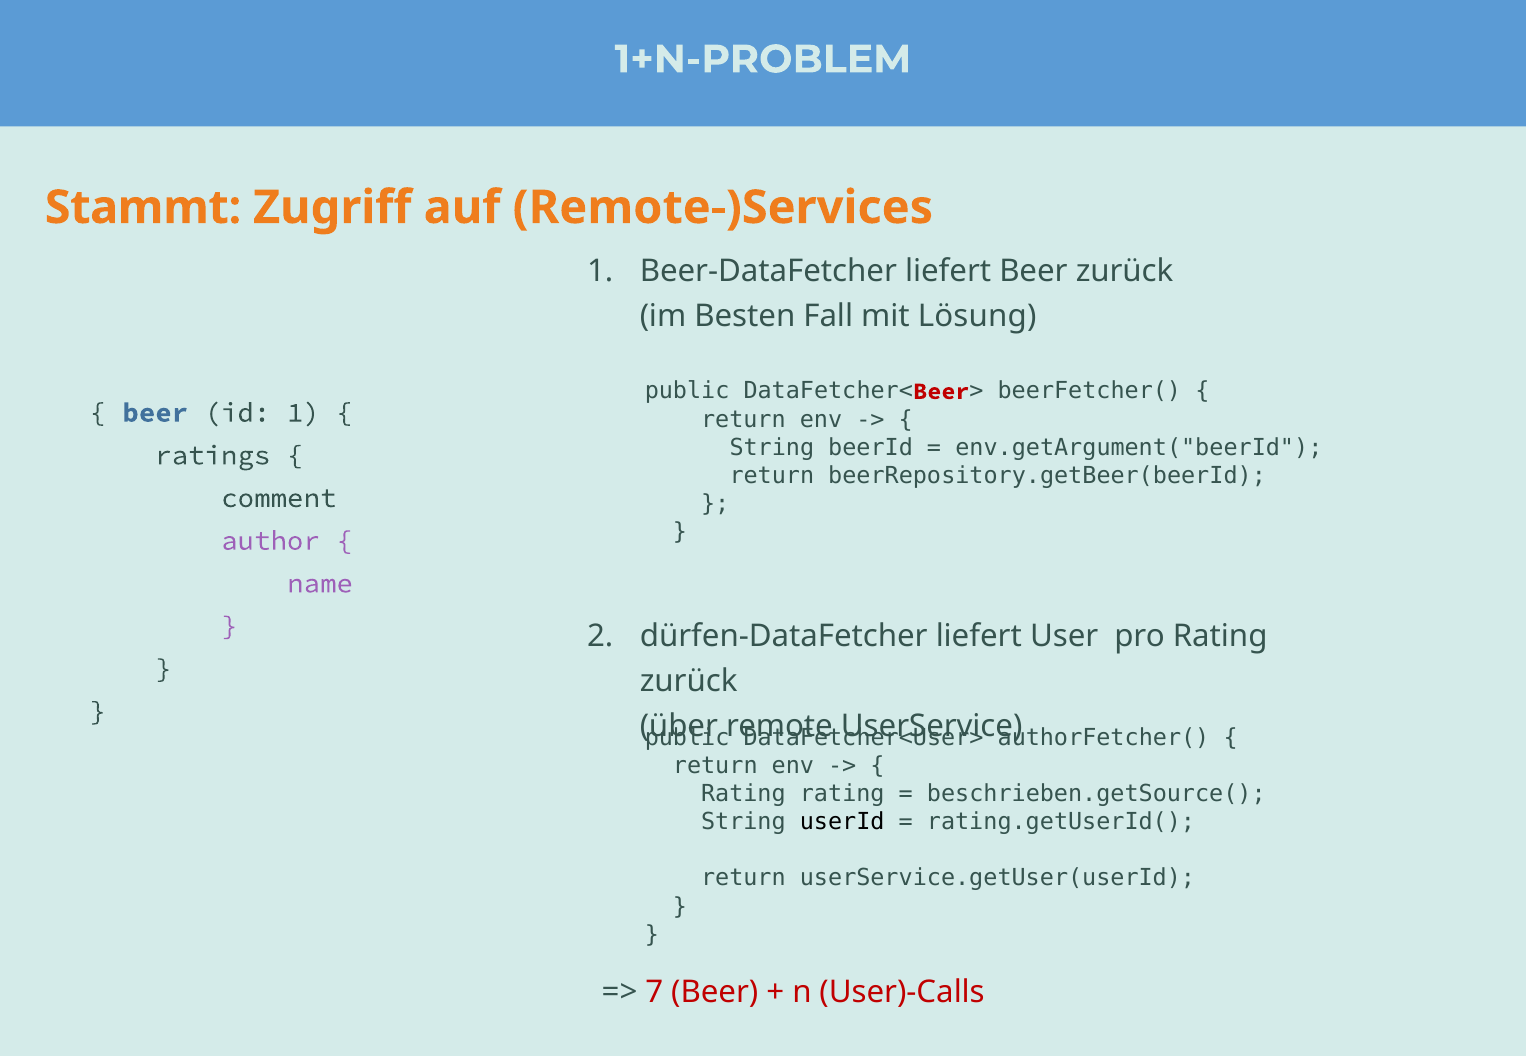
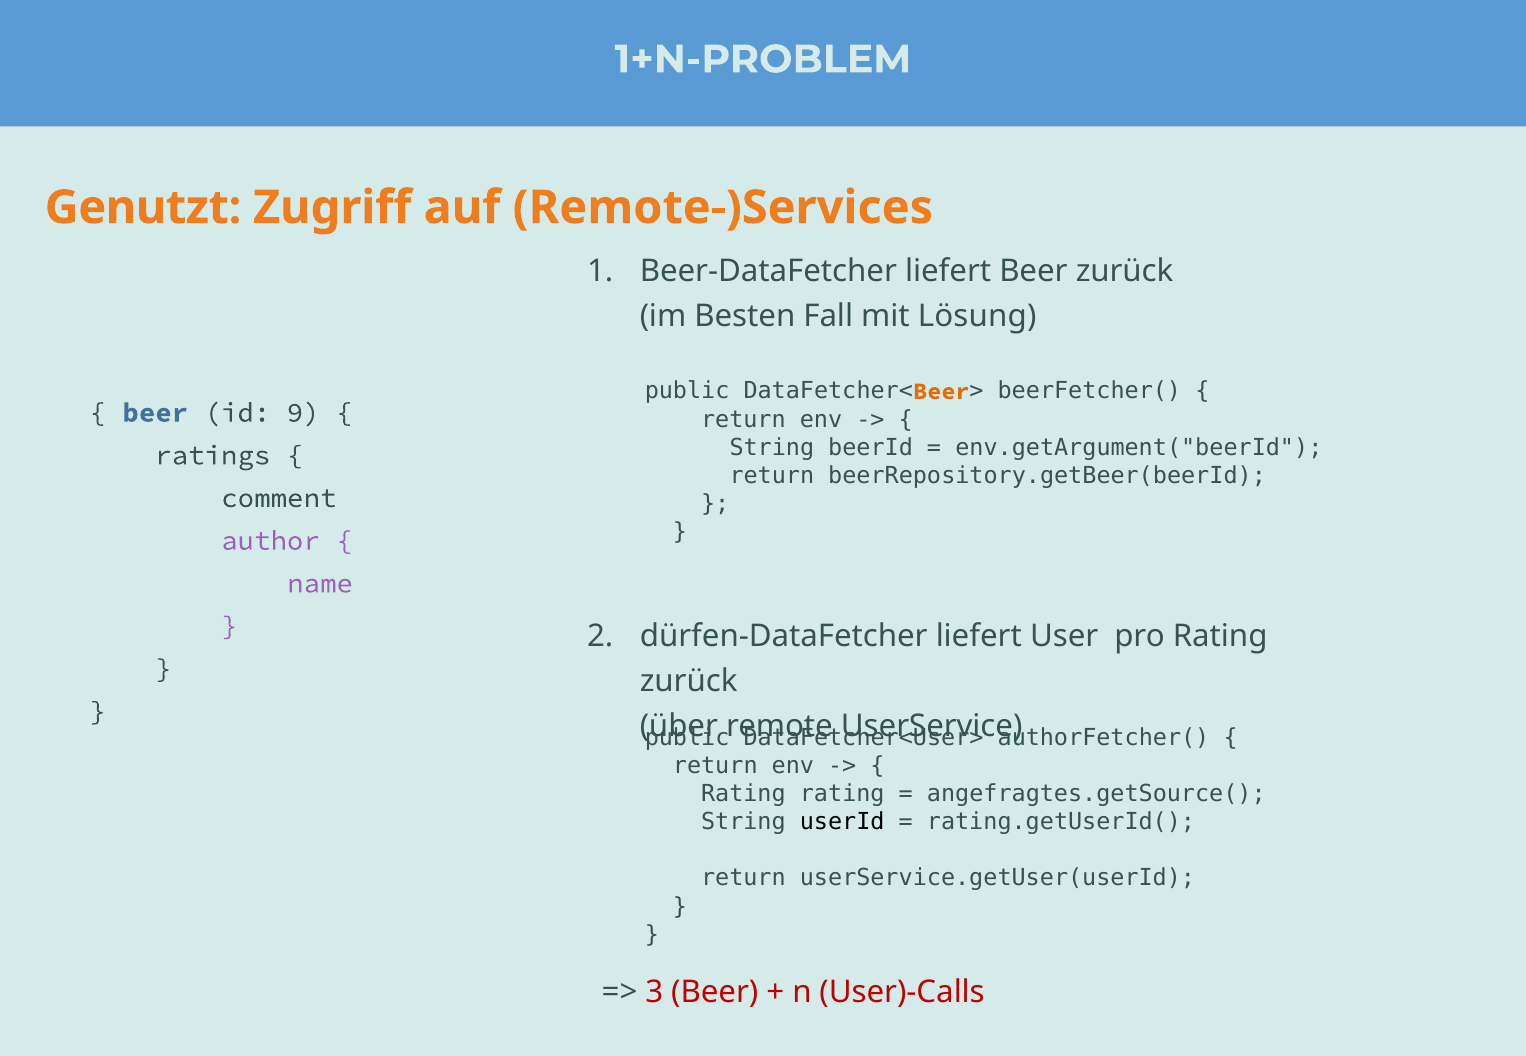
Stammt: Stammt -> Genutzt
Beer at (941, 391) colour: red -> orange
id 1: 1 -> 9
beschrieben.getSource(: beschrieben.getSource( -> angefragtes.getSource(
7: 7 -> 3
